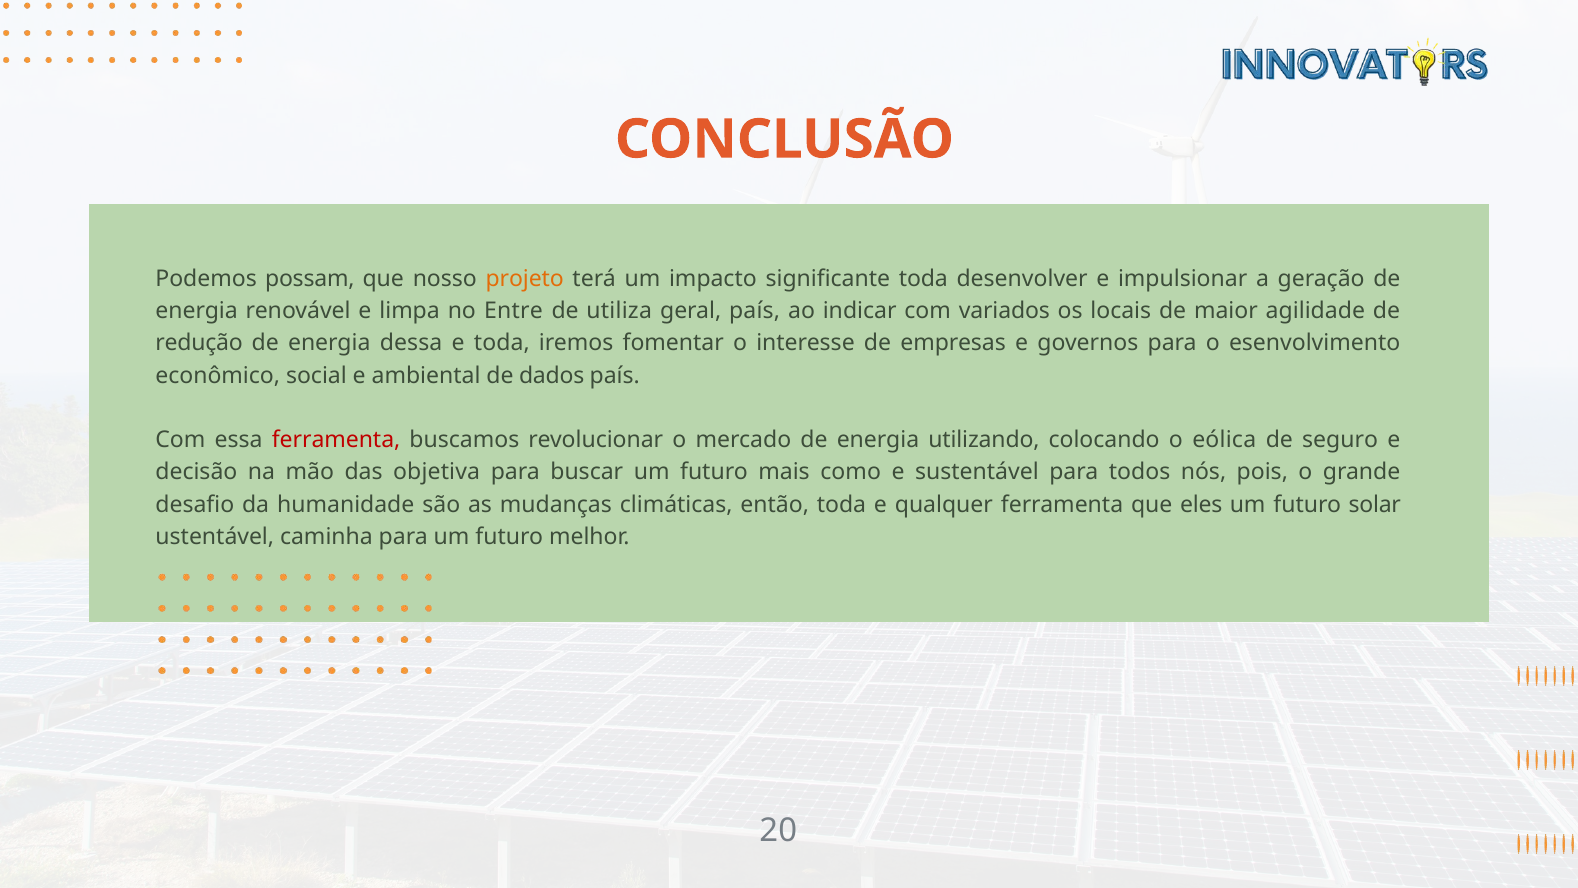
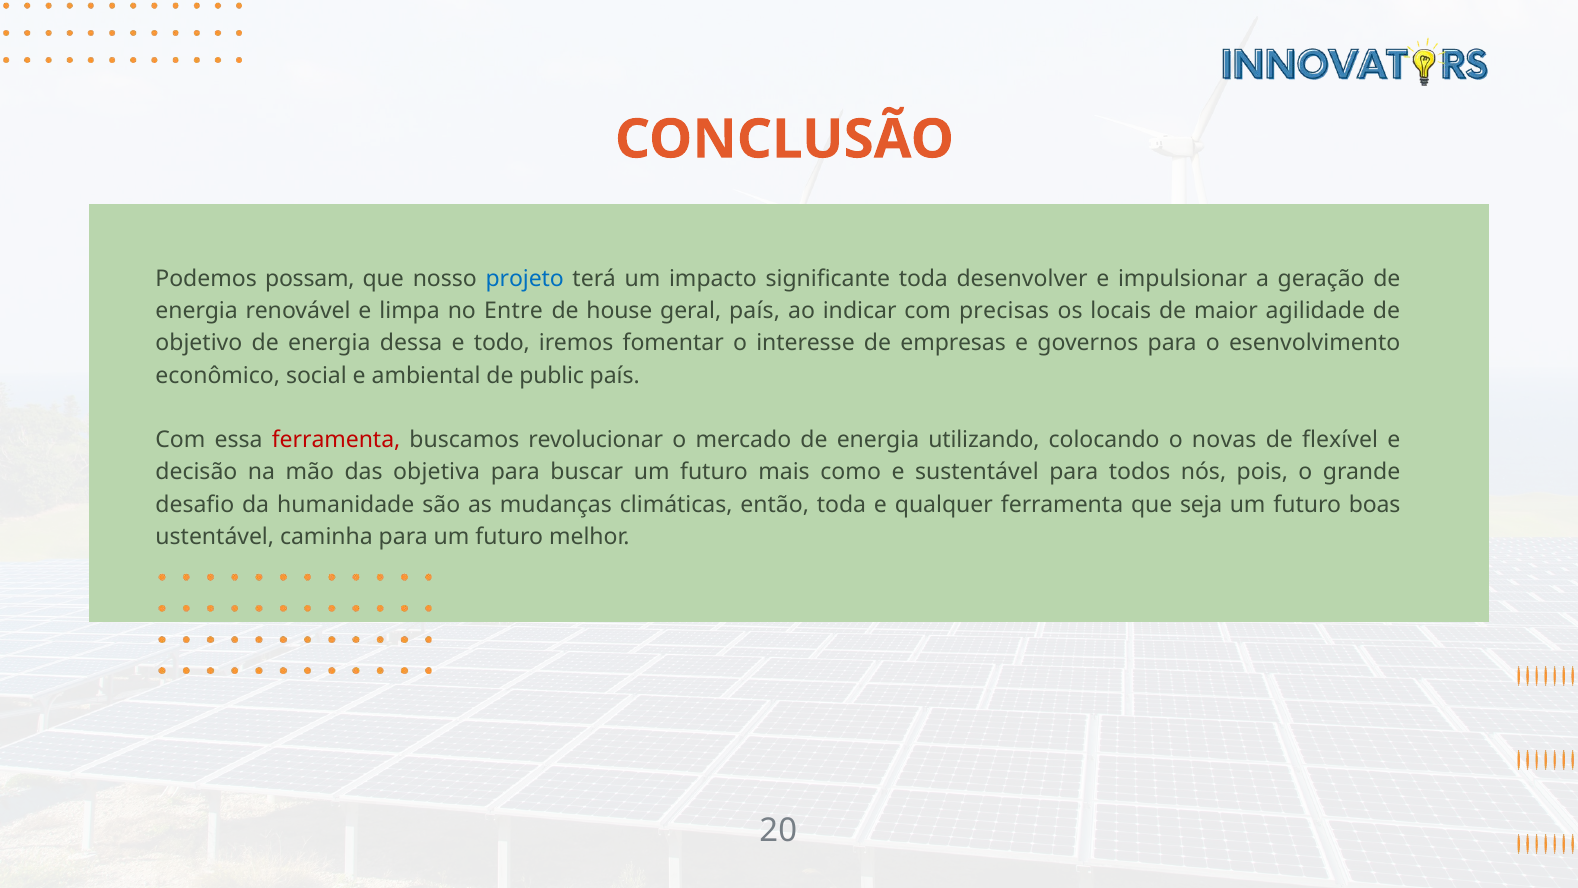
projeto colour: orange -> blue
utiliza: utiliza -> house
variados: variados -> precisas
redução: redução -> objetivo
e toda: toda -> todo
dados: dados -> public
eólica: eólica -> novas
seguro: seguro -> flexível
eles: eles -> seja
solar: solar -> boas
